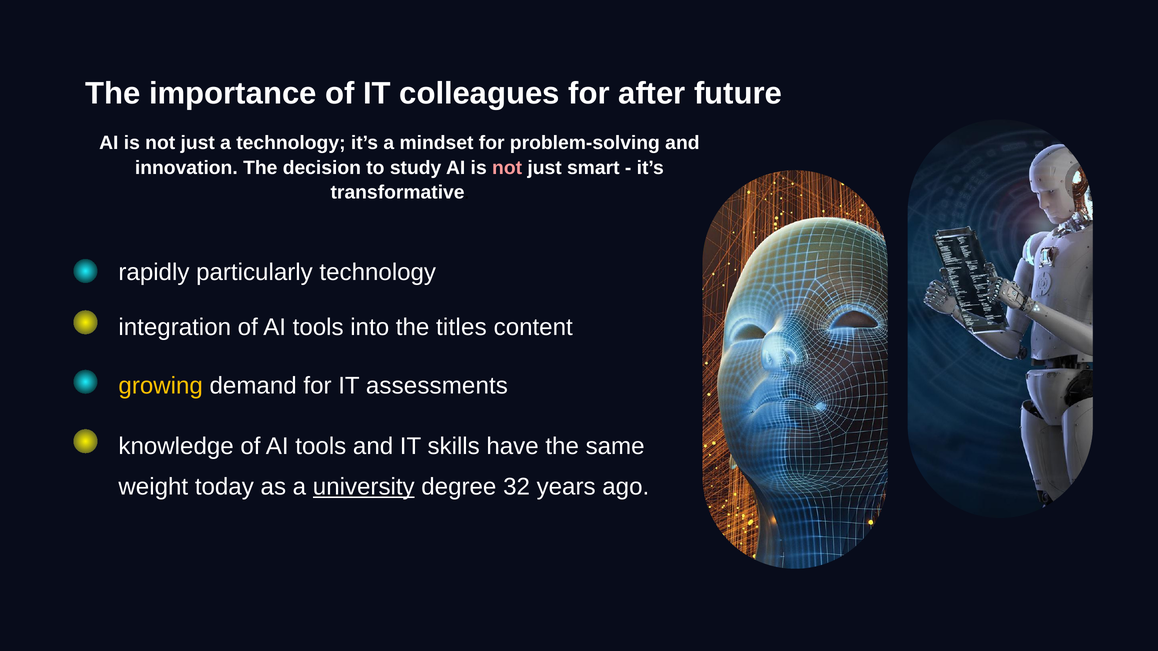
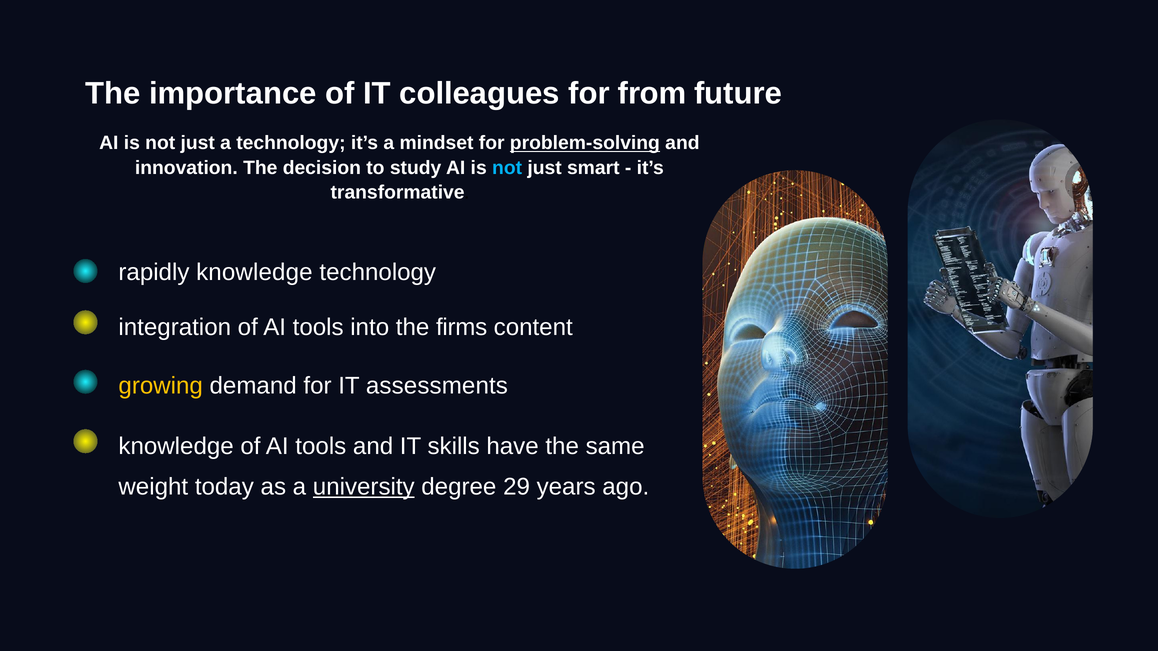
after: after -> from
problem-solving underline: none -> present
not at (507, 168) colour: pink -> light blue
rapidly particularly: particularly -> knowledge
titles: titles -> firms
32: 32 -> 29
